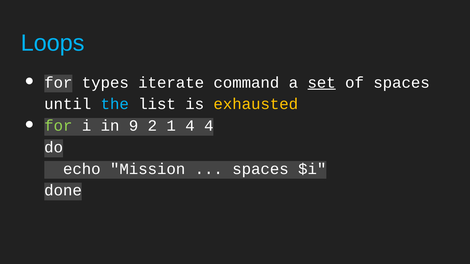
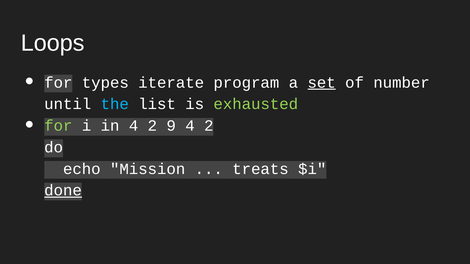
Loops colour: light blue -> white
command: command -> program
of spaces: spaces -> number
exhausted colour: yellow -> light green
in 9: 9 -> 4
1: 1 -> 9
4 at (209, 126): 4 -> 2
spaces at (260, 169): spaces -> treats
done underline: none -> present
